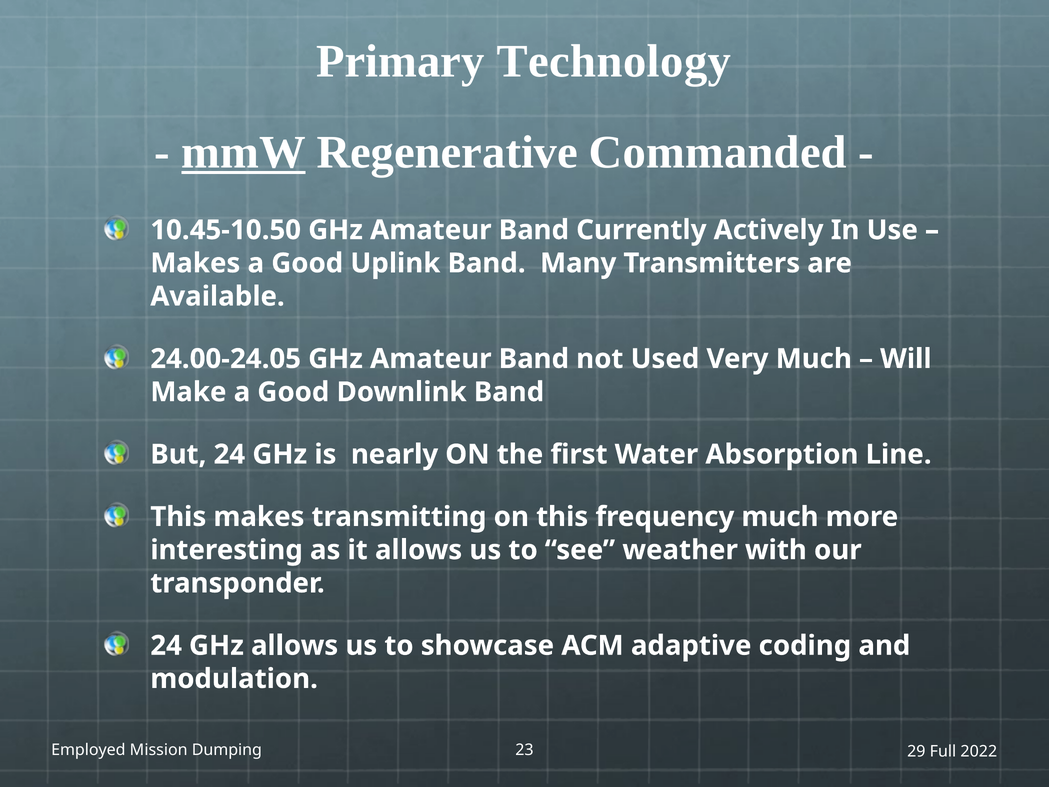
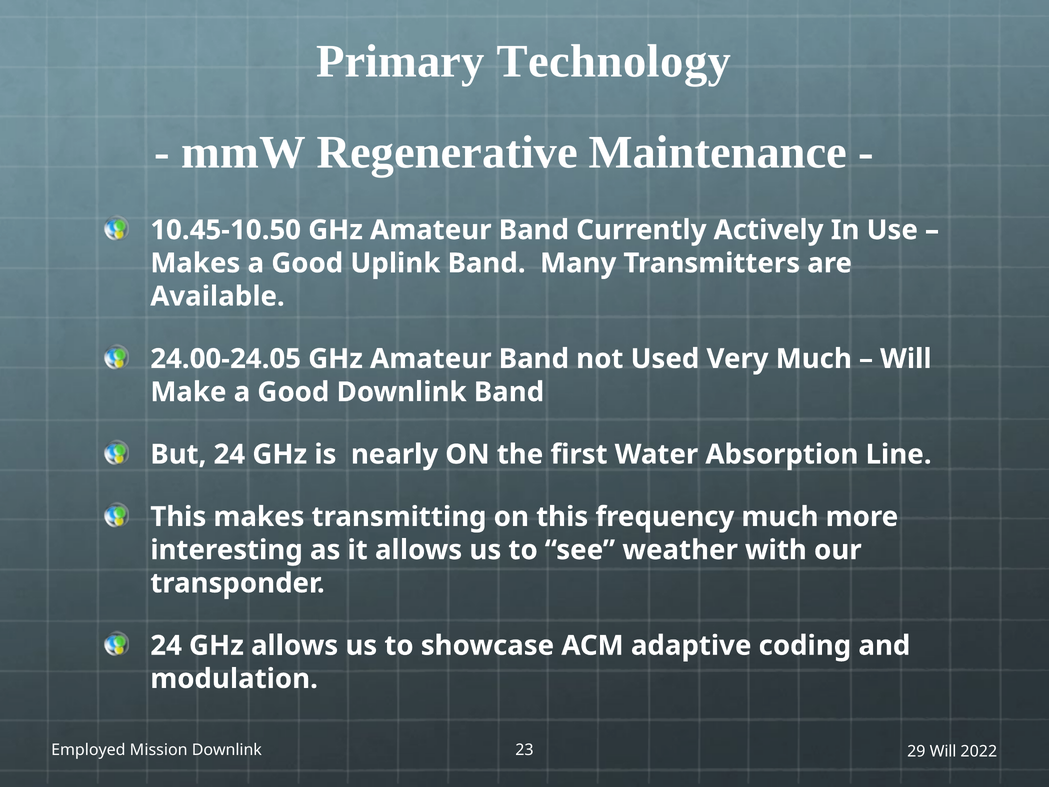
mmW underline: present -> none
Commanded: Commanded -> Maintenance
Mission Dumping: Dumping -> Downlink
29 Full: Full -> Will
